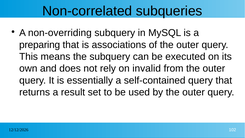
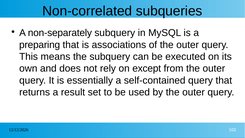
non-overriding: non-overriding -> non-separately
invalid: invalid -> except
